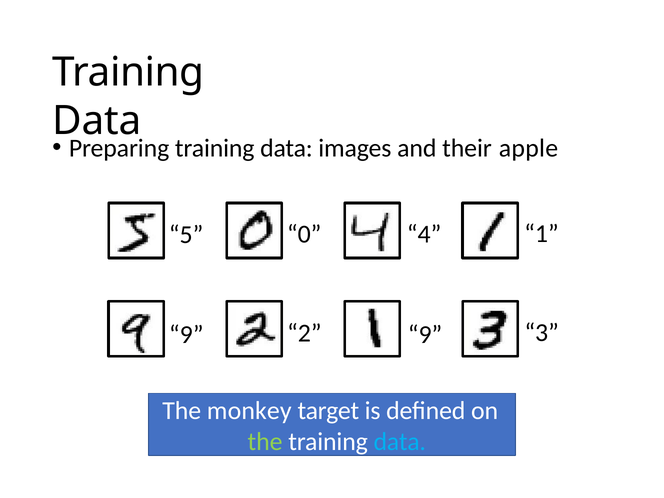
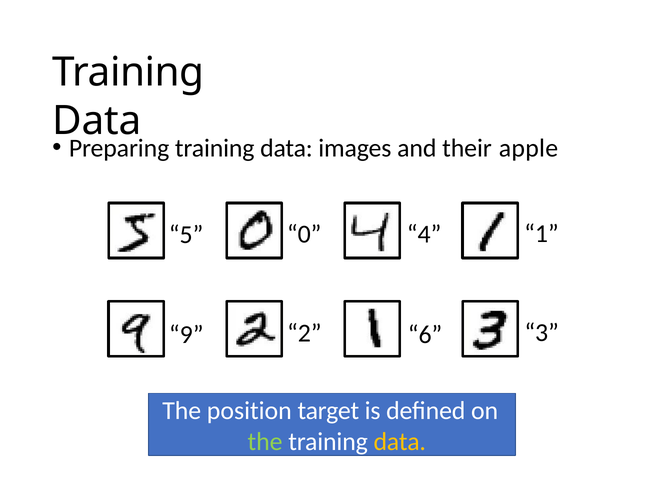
9 9: 9 -> 6
monkey: monkey -> position
data at (400, 442) colour: light blue -> yellow
